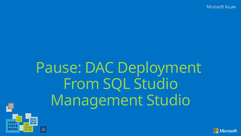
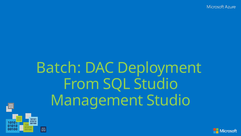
Pause: Pause -> Batch
